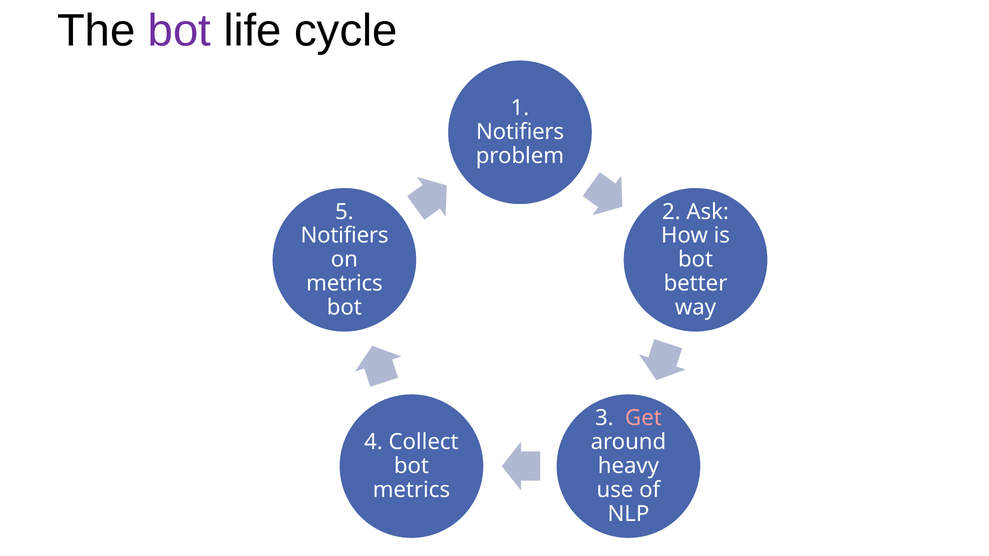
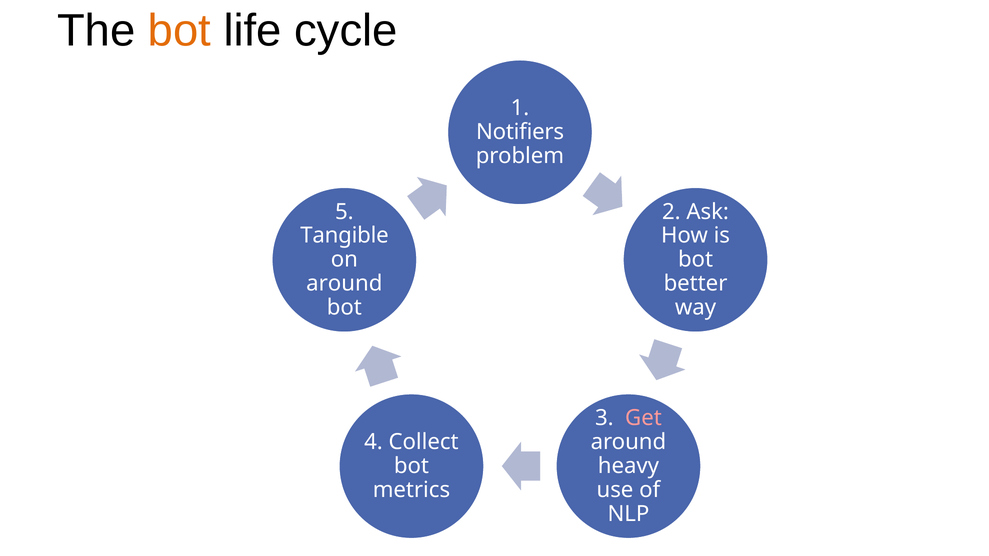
bot at (179, 31) colour: purple -> orange
Notifiers at (345, 236): Notifiers -> Tangible
metrics at (344, 284): metrics -> around
